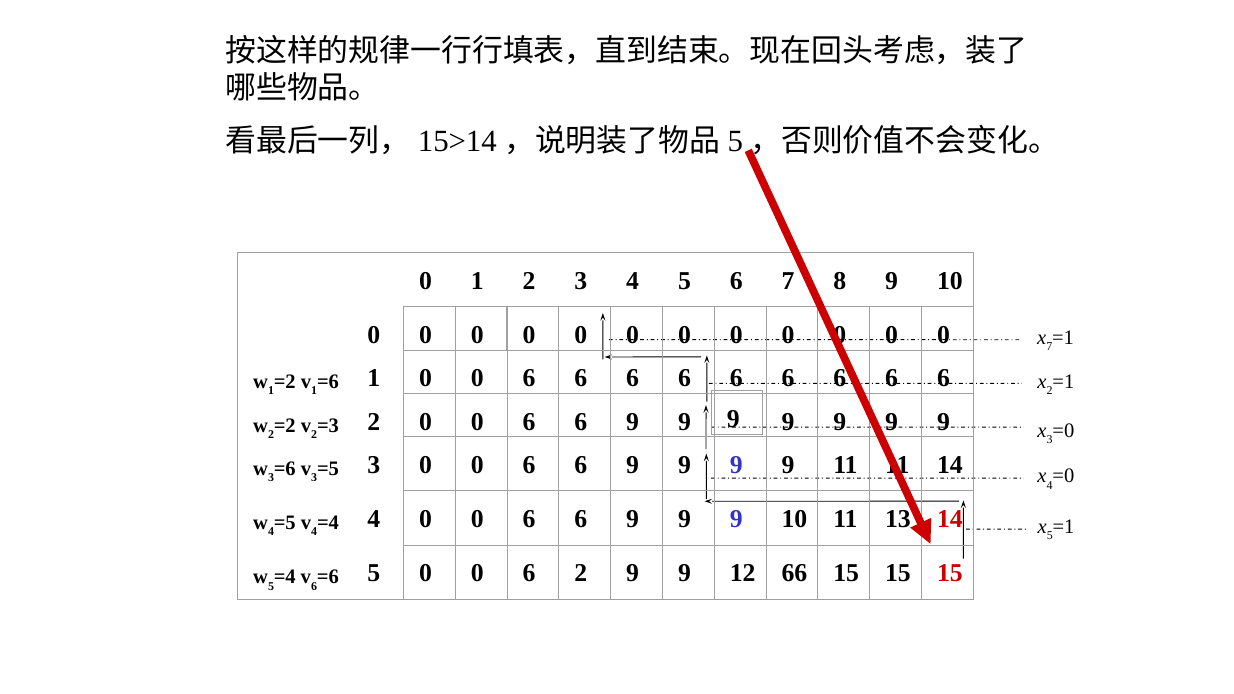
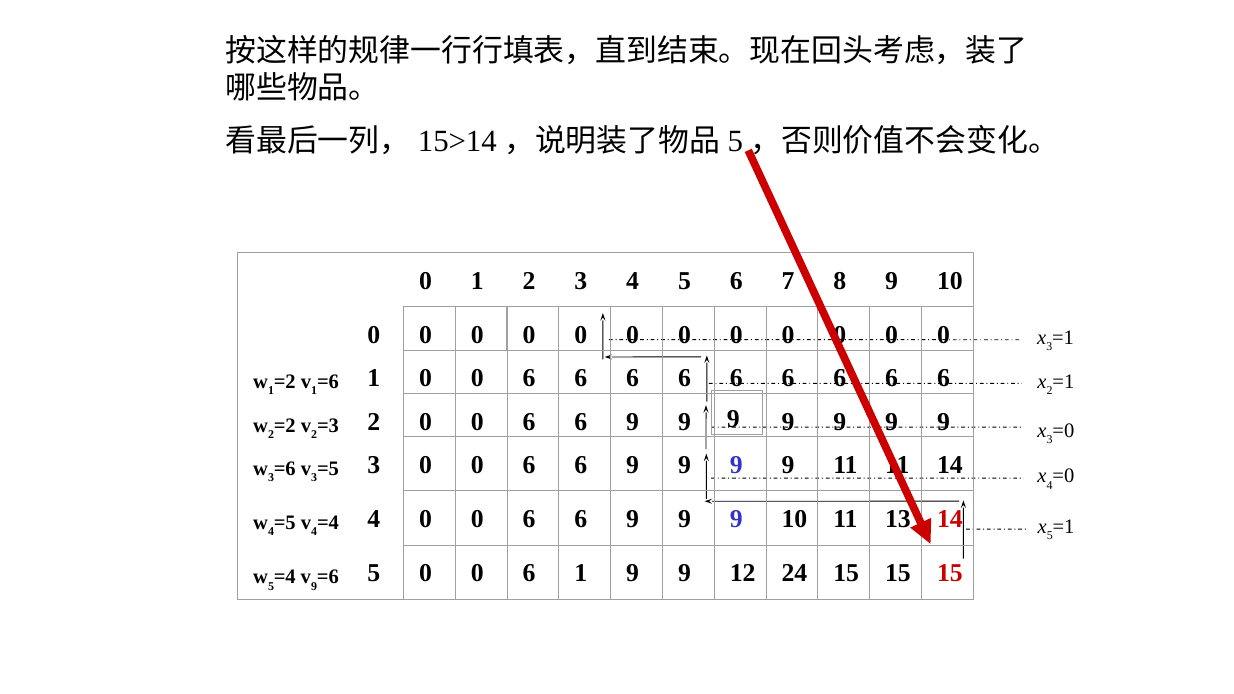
7 at (1049, 347): 7 -> 3
6 at (314, 586): 6 -> 9
6 2: 2 -> 1
66: 66 -> 24
